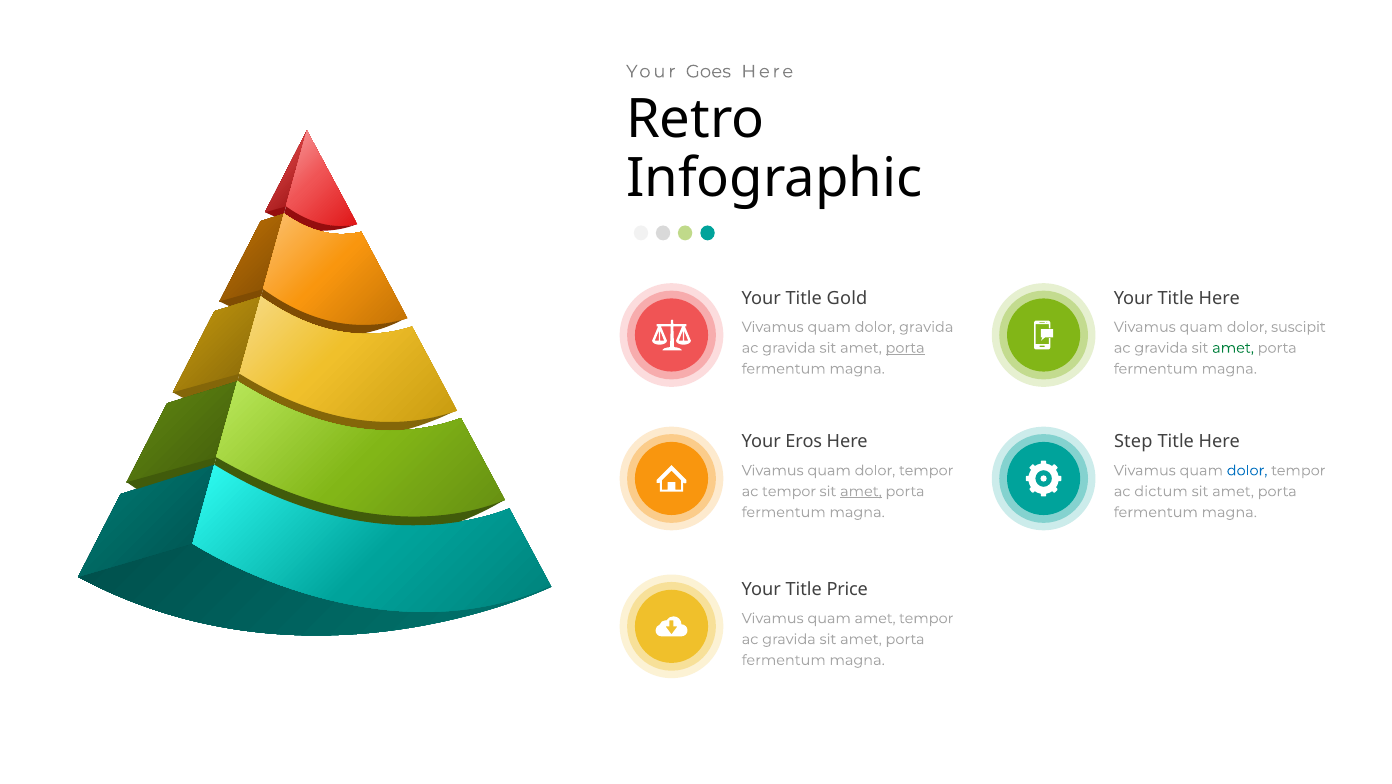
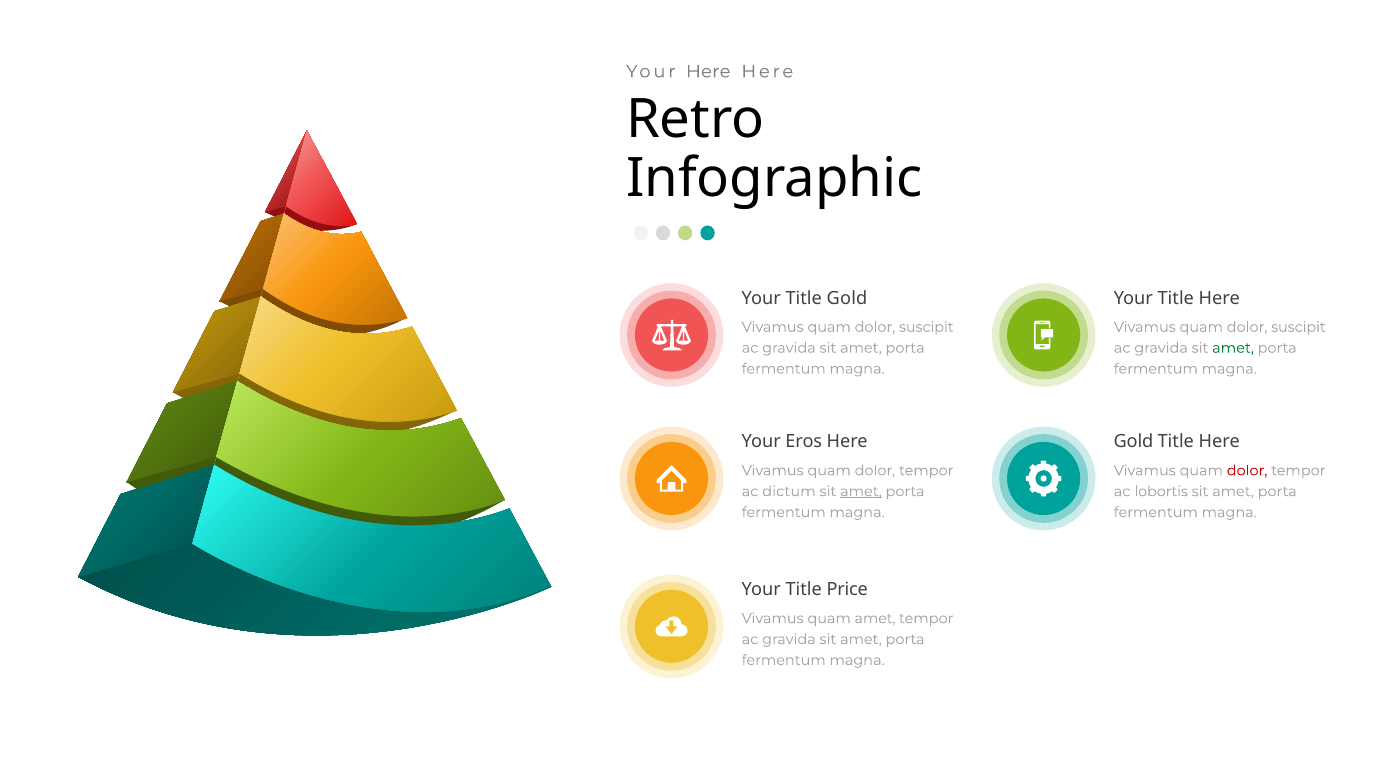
Your Goes: Goes -> Here
gravida at (926, 327): gravida -> suscipit
porta at (905, 348) underline: present -> none
Step at (1133, 442): Step -> Gold
dolor at (1247, 471) colour: blue -> red
ac tempor: tempor -> dictum
dictum: dictum -> lobortis
